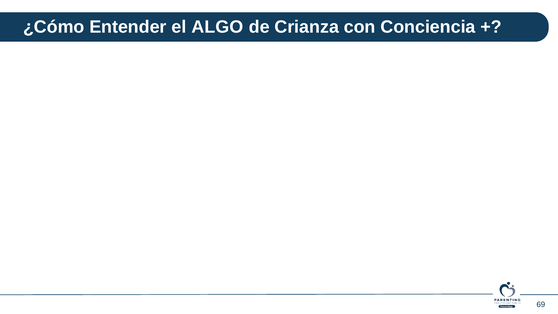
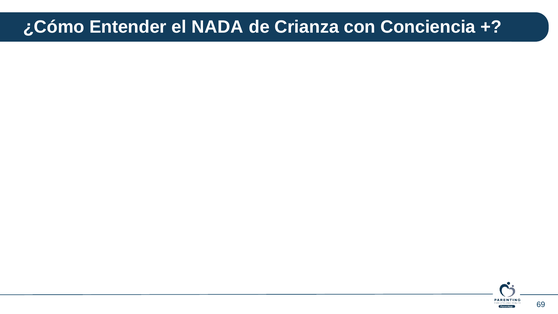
ALGO: ALGO -> NADA
